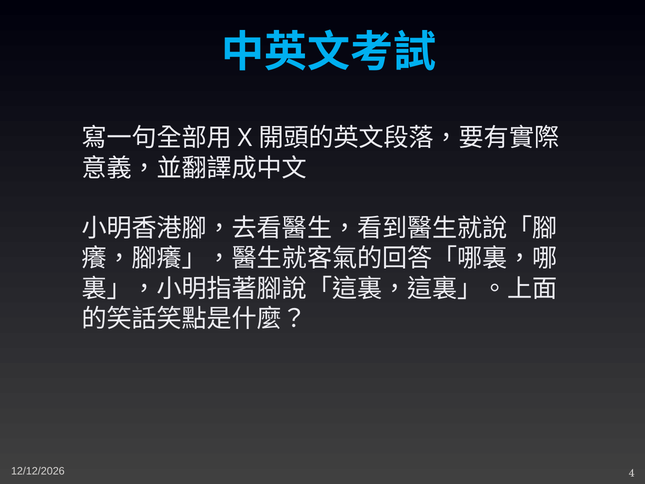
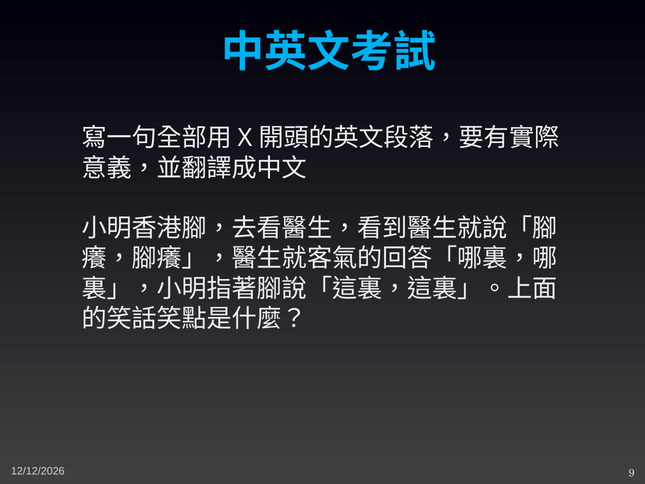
4: 4 -> 9
